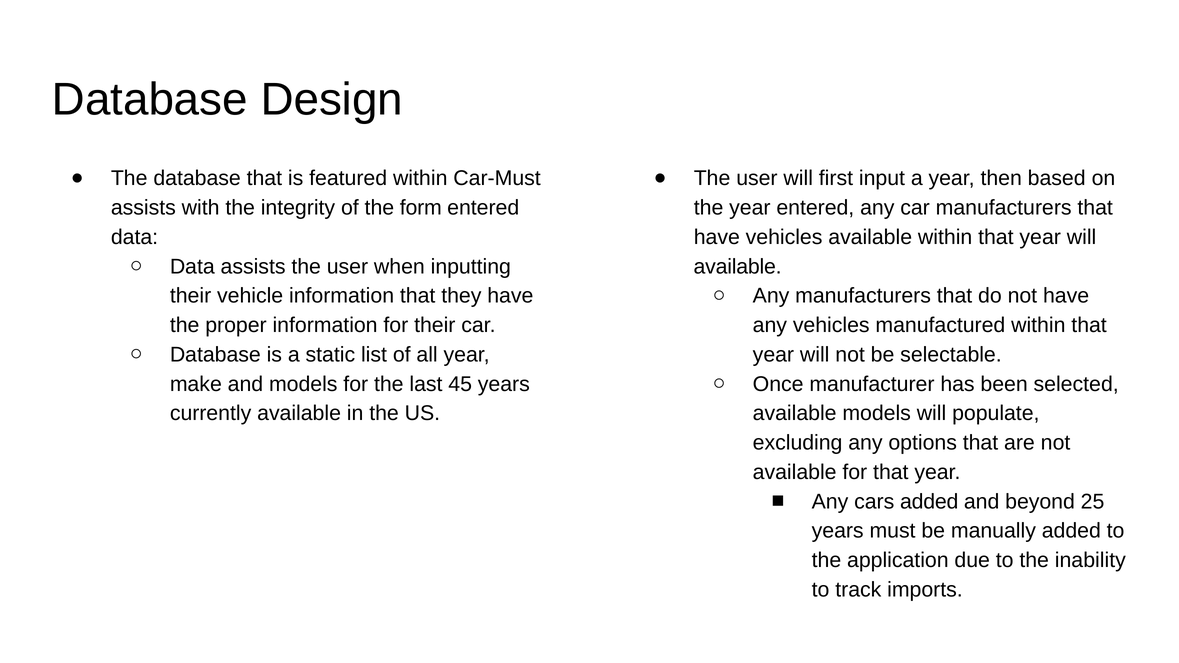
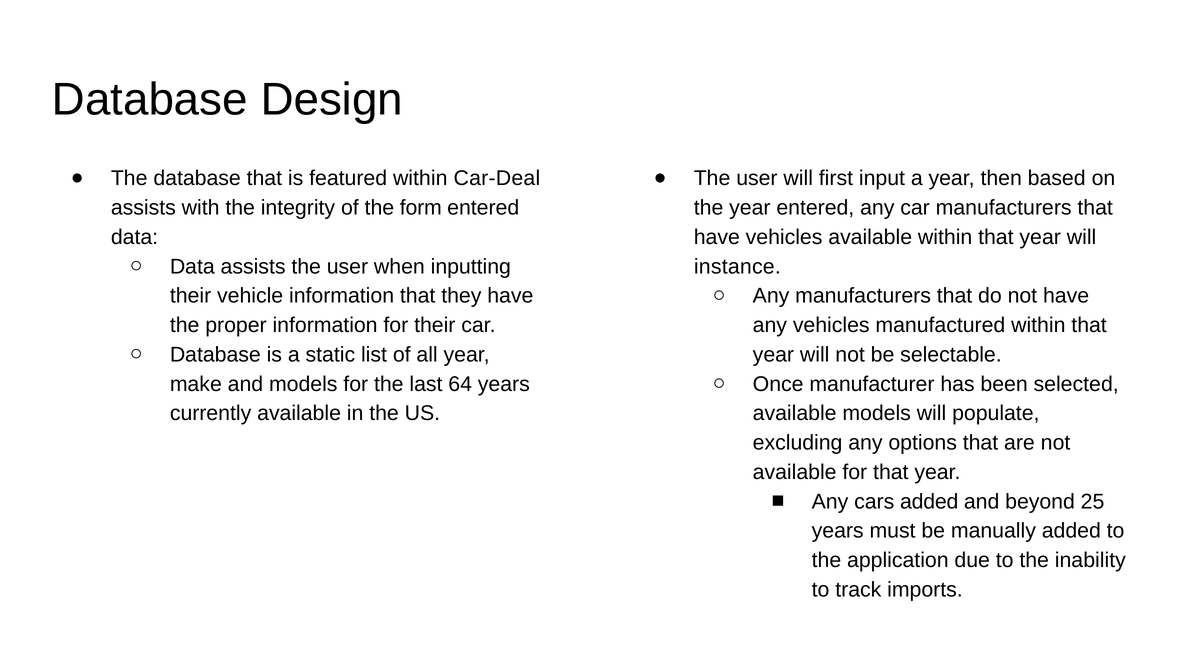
Car-Must: Car-Must -> Car-Deal
available at (738, 267): available -> instance
45: 45 -> 64
